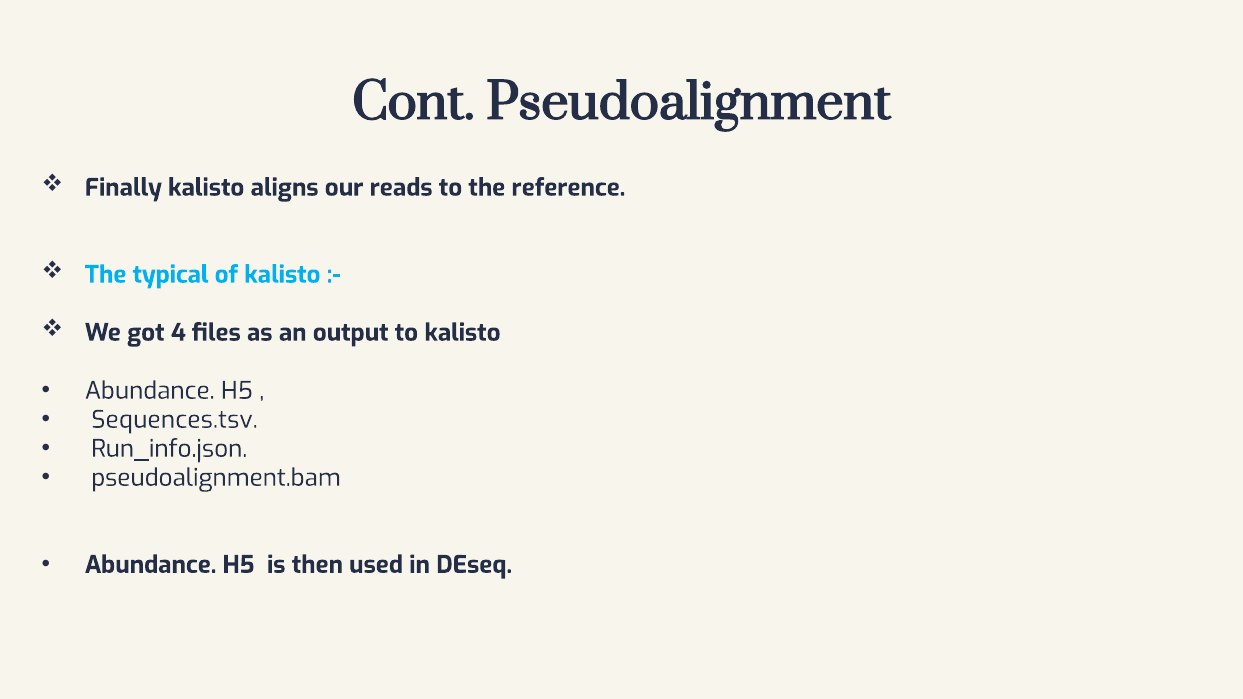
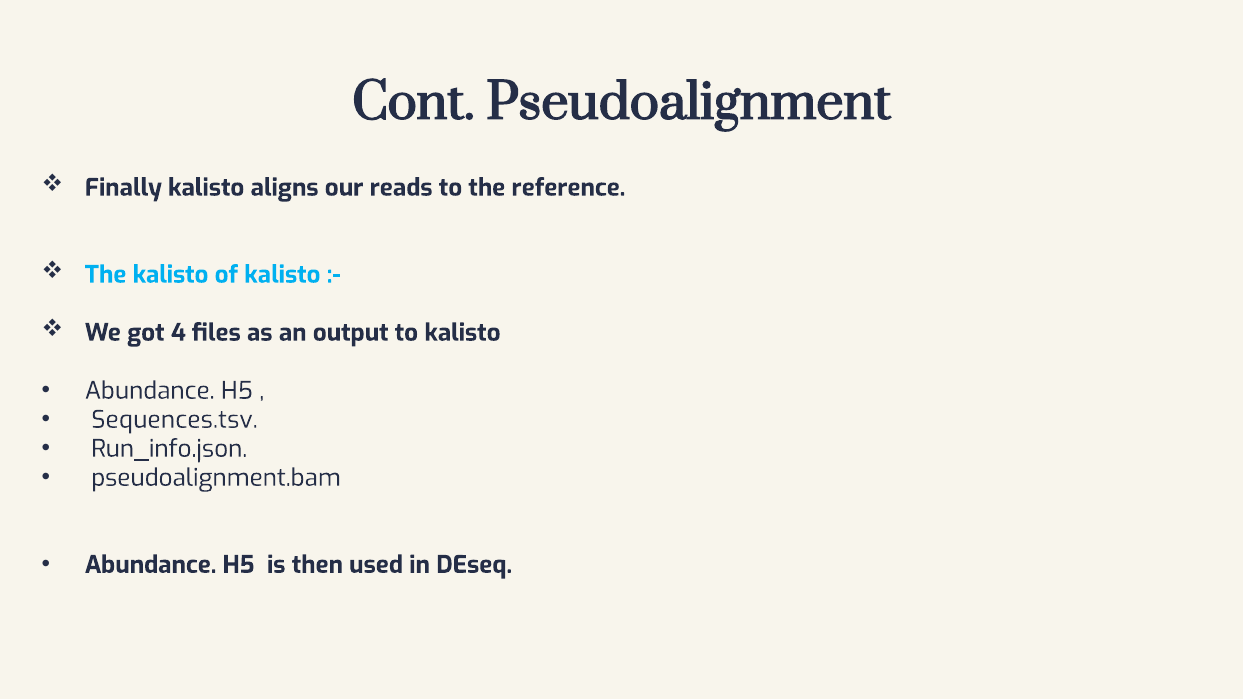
The typical: typical -> kalisto
